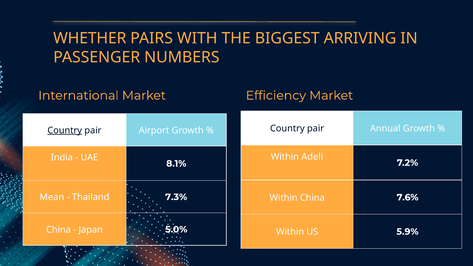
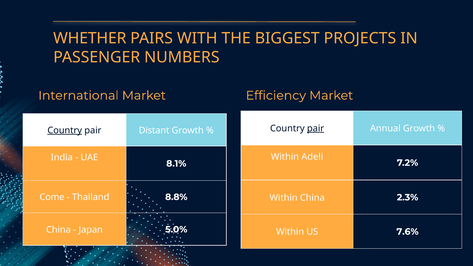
ARRIVING: ARRIVING -> PROJECTS
pair at (316, 128) underline: none -> present
Airport: Airport -> Distant
Mean: Mean -> Come
7.3%: 7.3% -> 8.8%
7.6%: 7.6% -> 2.3%
5.9%: 5.9% -> 7.6%
